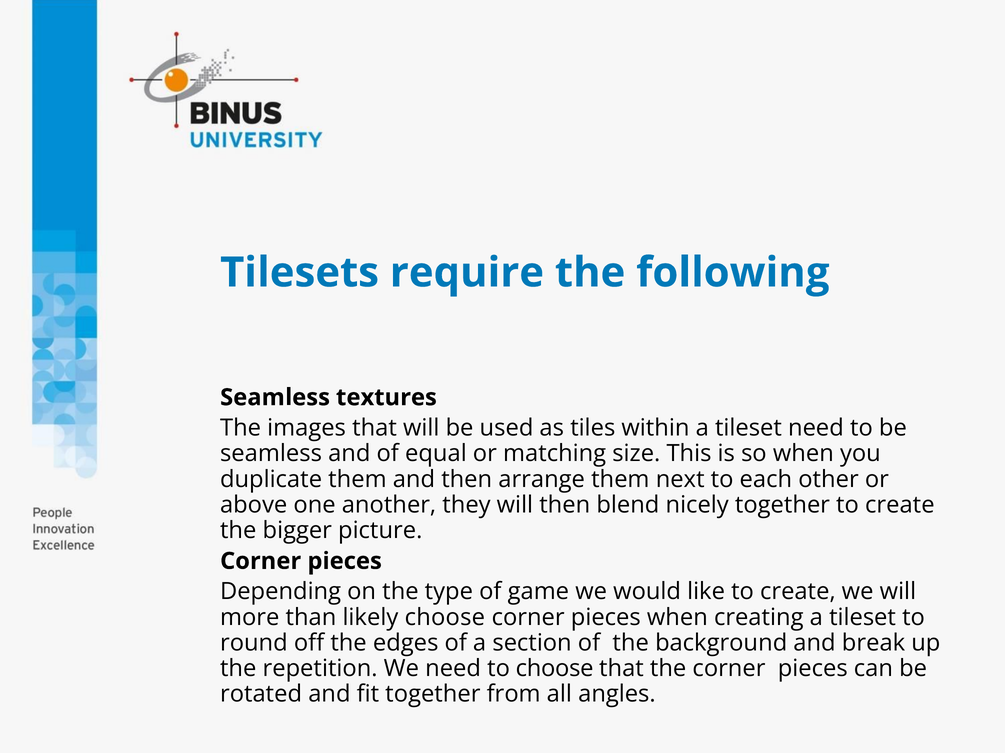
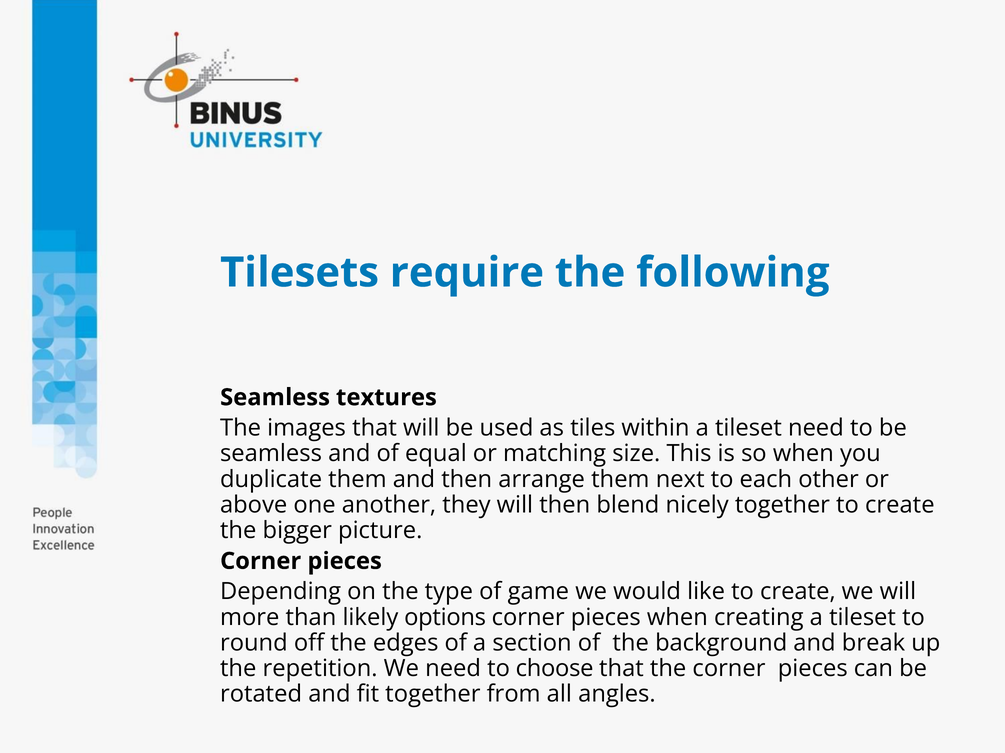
likely choose: choose -> options
